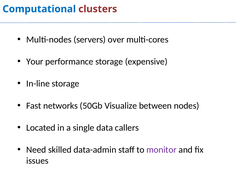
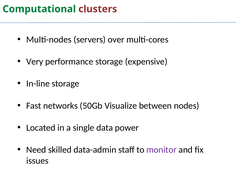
Computational colour: blue -> green
Your: Your -> Very
callers: callers -> power
